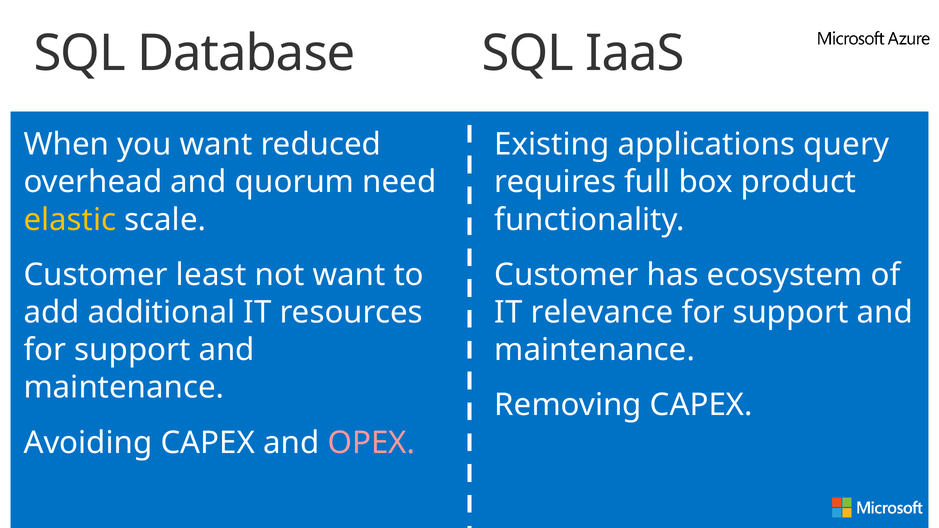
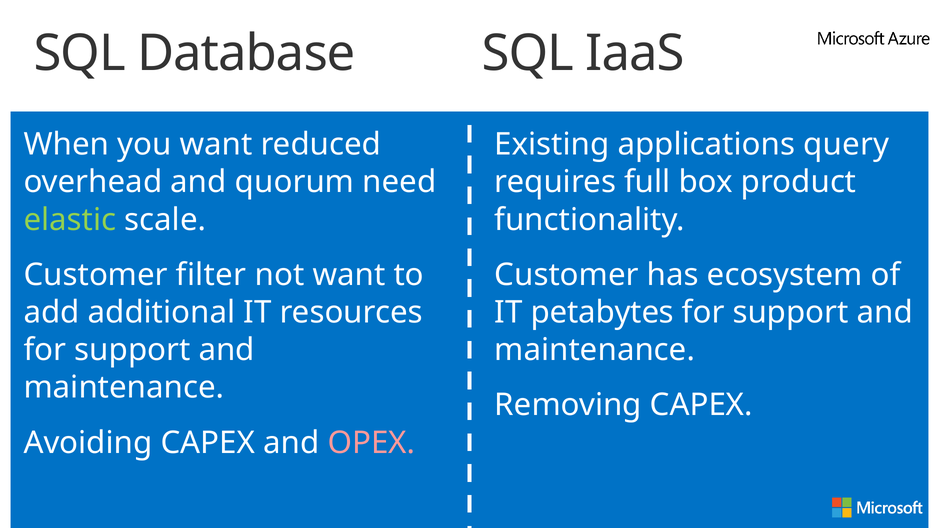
elastic colour: yellow -> light green
least: least -> filter
relevance: relevance -> petabytes
